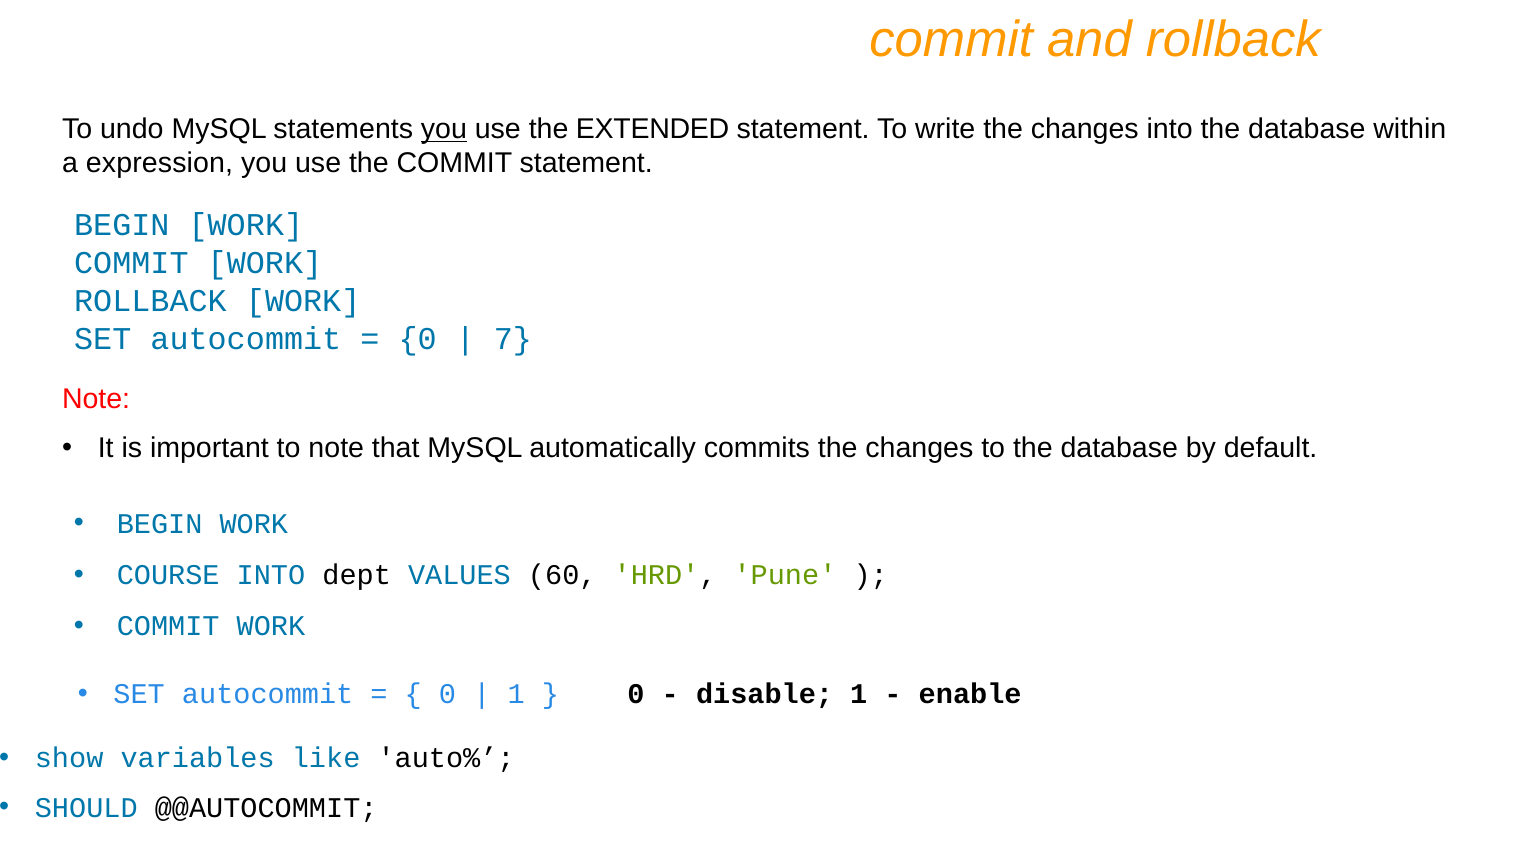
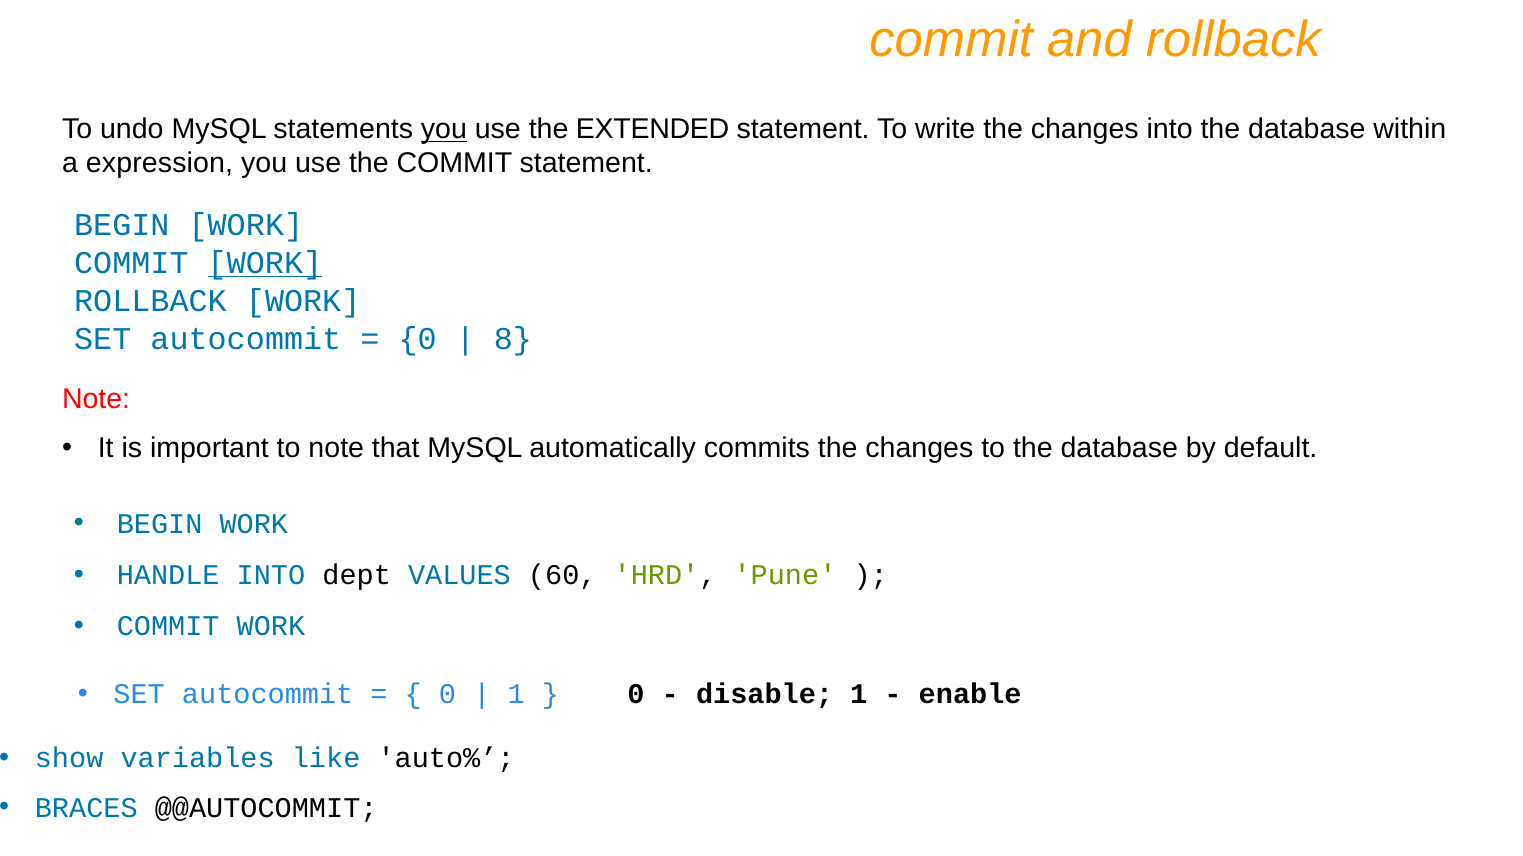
WORK at (265, 263) underline: none -> present
7: 7 -> 8
COURSE: COURSE -> HANDLE
SHOULD: SHOULD -> BRACES
